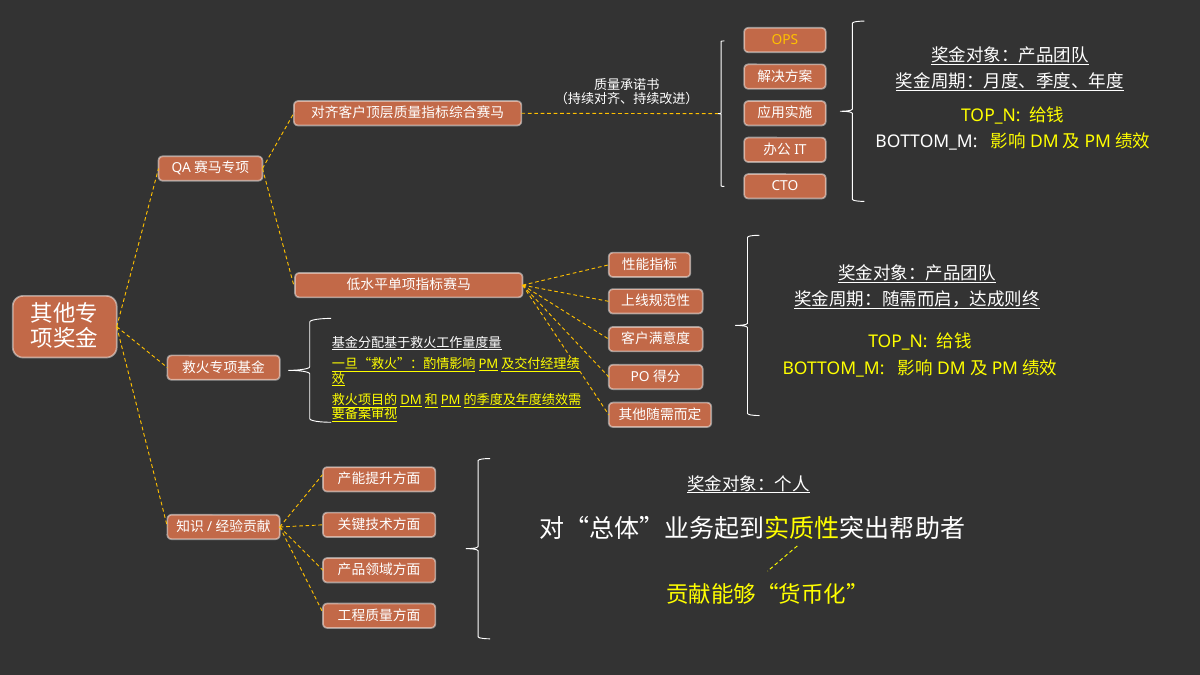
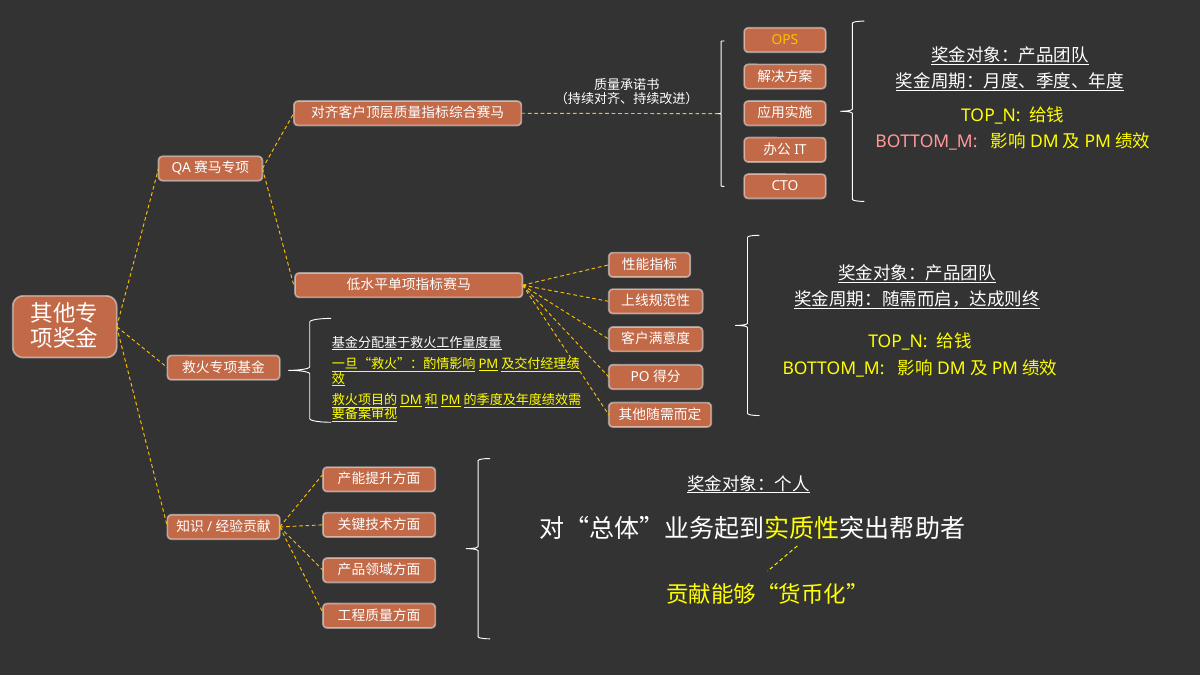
BOTTOM_M at (926, 142) colour: white -> pink
